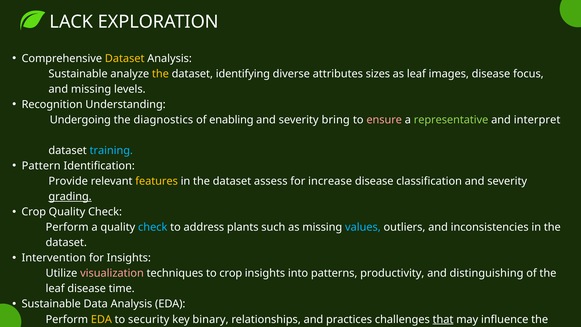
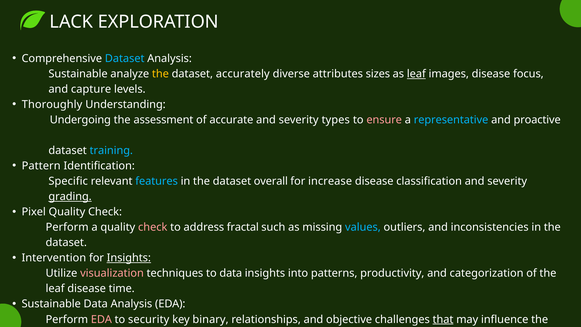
Dataset at (125, 58) colour: yellow -> light blue
identifying: identifying -> accurately
leaf at (416, 74) underline: none -> present
and missing: missing -> capture
Recognition: Recognition -> Thoroughly
diagnostics: diagnostics -> assessment
enabling: enabling -> accurate
bring: bring -> types
representative colour: light green -> light blue
interpret: interpret -> proactive
Provide: Provide -> Specific
features colour: yellow -> light blue
assess: assess -> overall
Crop at (34, 212): Crop -> Pixel
check at (153, 227) colour: light blue -> pink
plants: plants -> fractal
Insights at (129, 258) underline: none -> present
to crop: crop -> data
distinguishing: distinguishing -> categorization
EDA at (101, 319) colour: yellow -> pink
practices: practices -> objective
